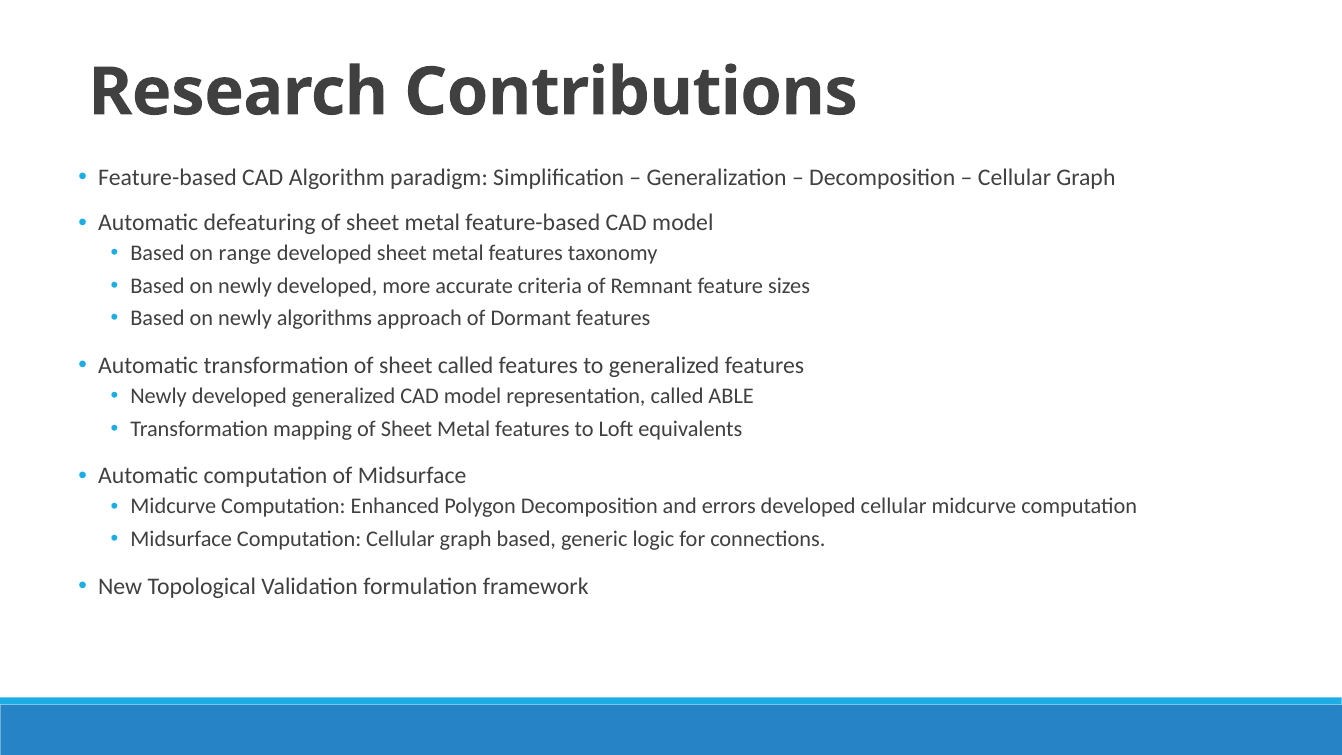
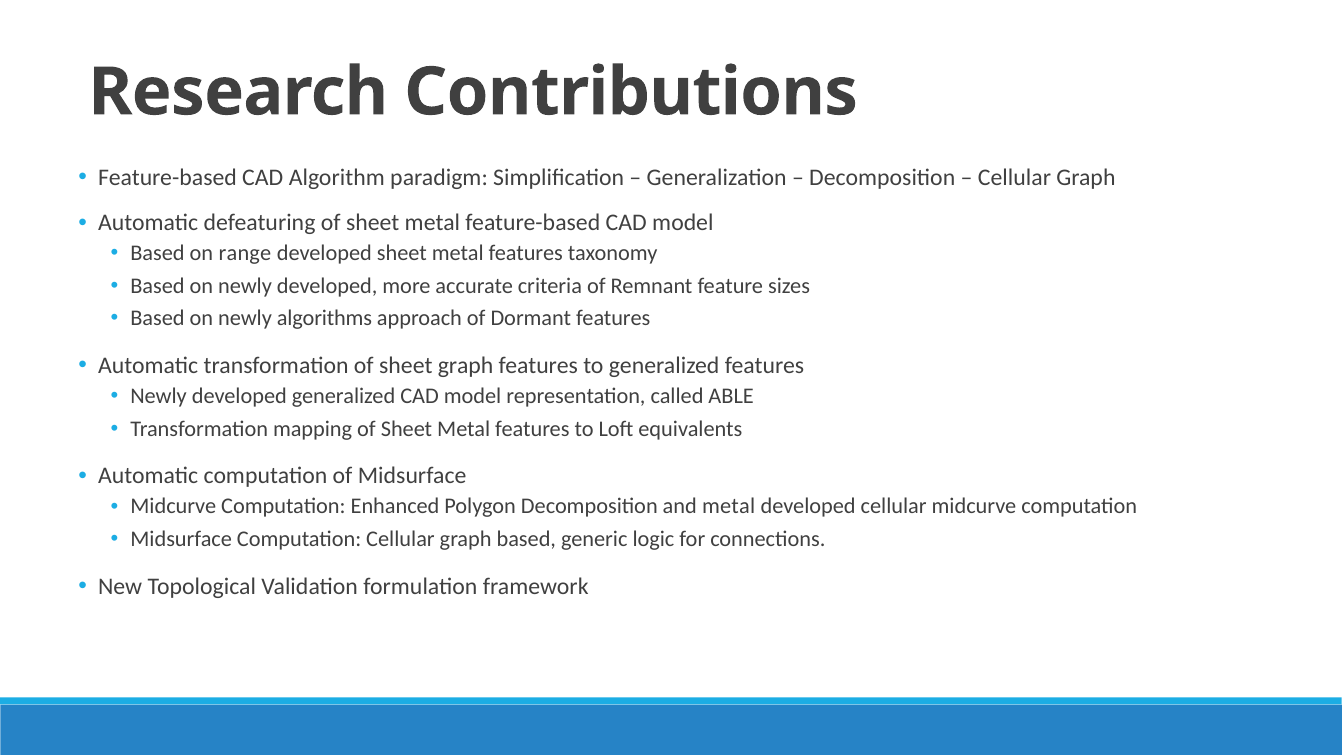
sheet called: called -> graph
and errors: errors -> metal
